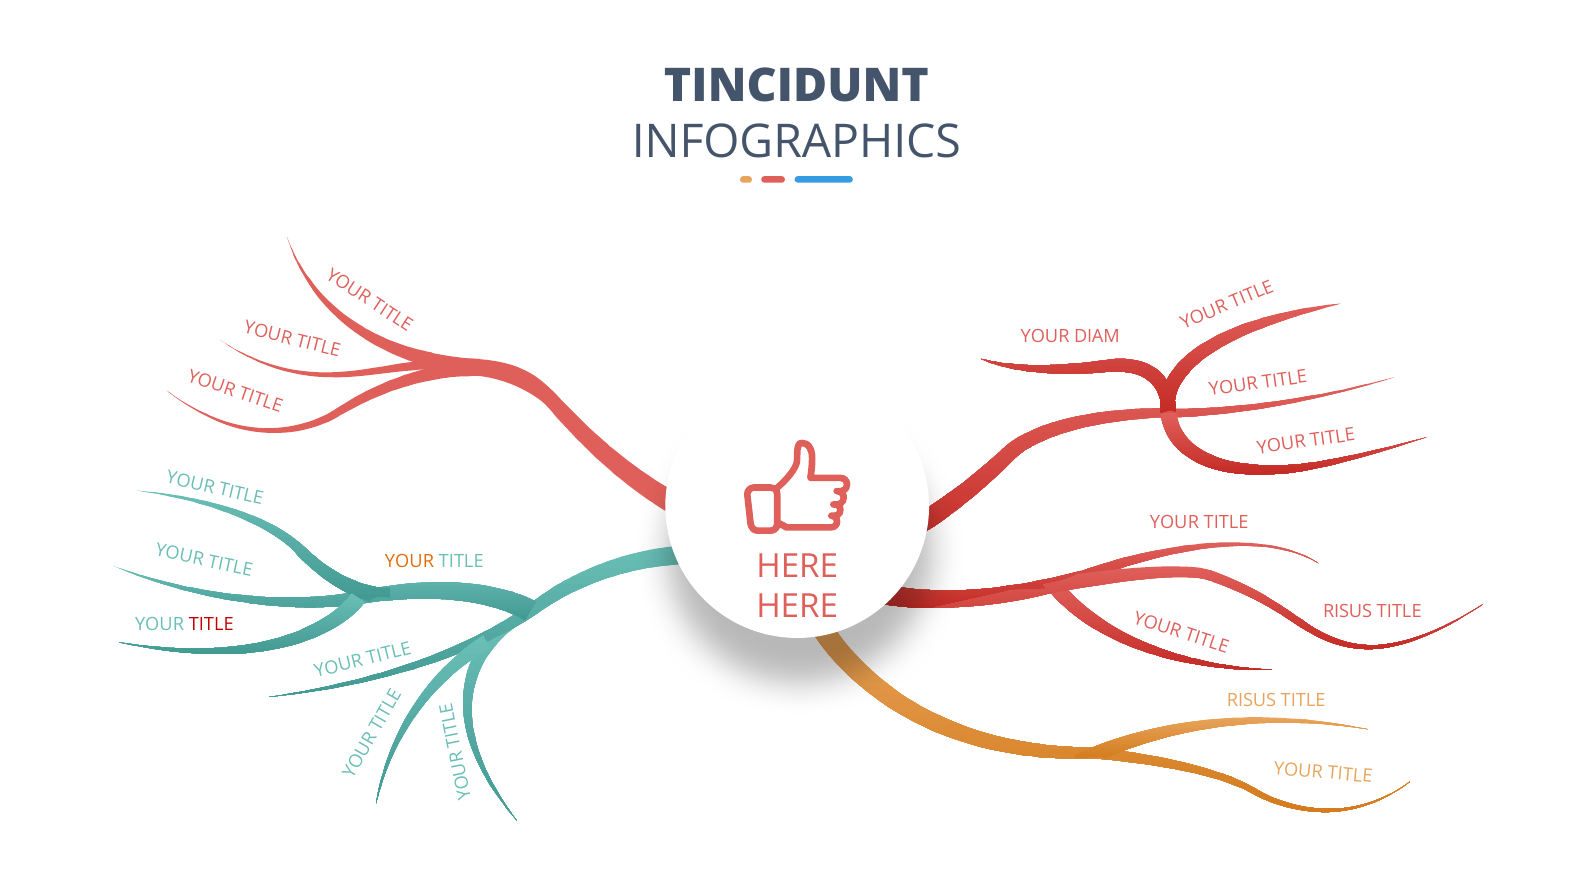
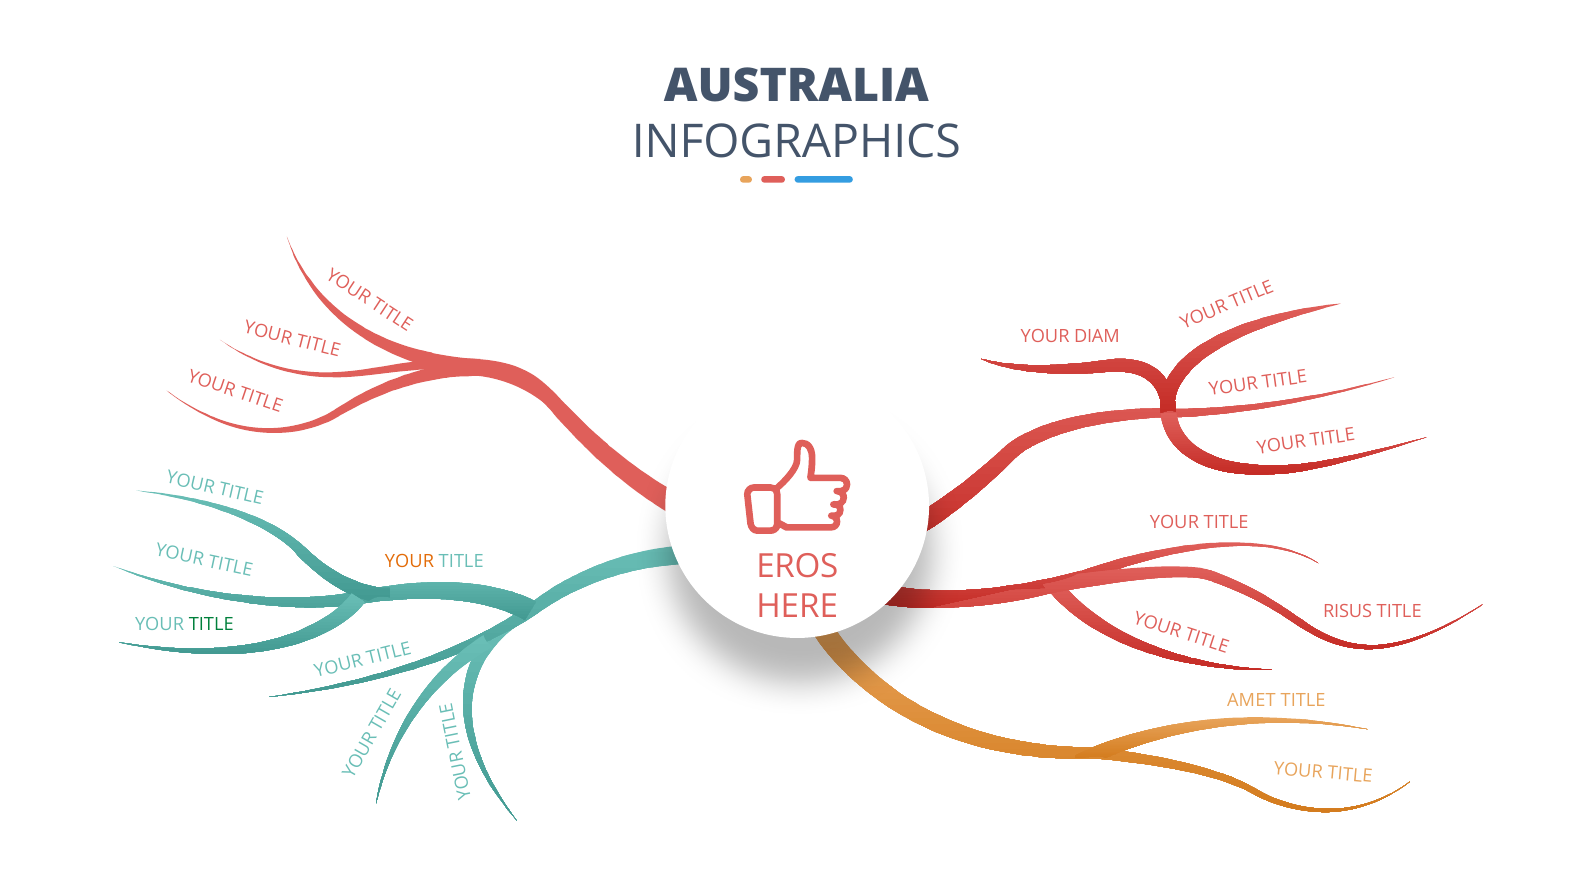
TINCIDUNT: TINCIDUNT -> AUSTRALIA
HERE at (797, 567): HERE -> EROS
TITLE at (211, 624) colour: red -> green
RISUS at (1251, 700): RISUS -> AMET
